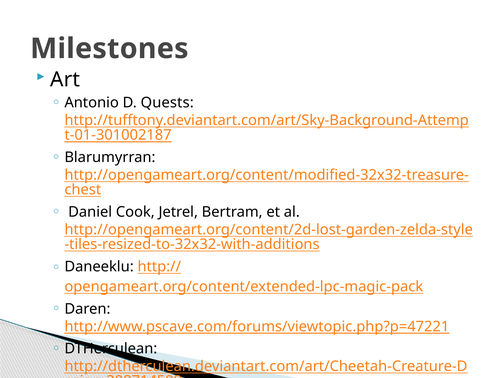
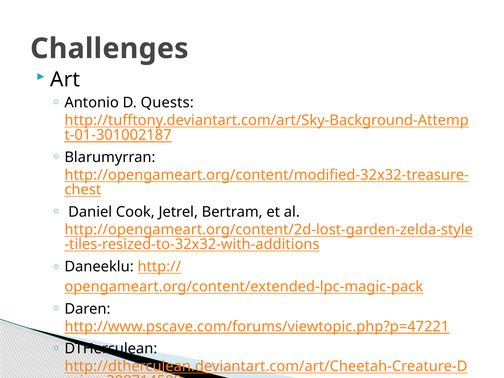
Milestones: Milestones -> Challenges
